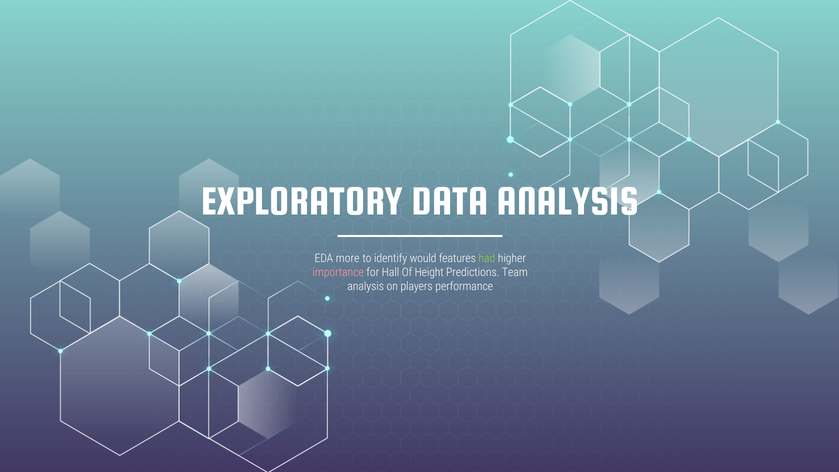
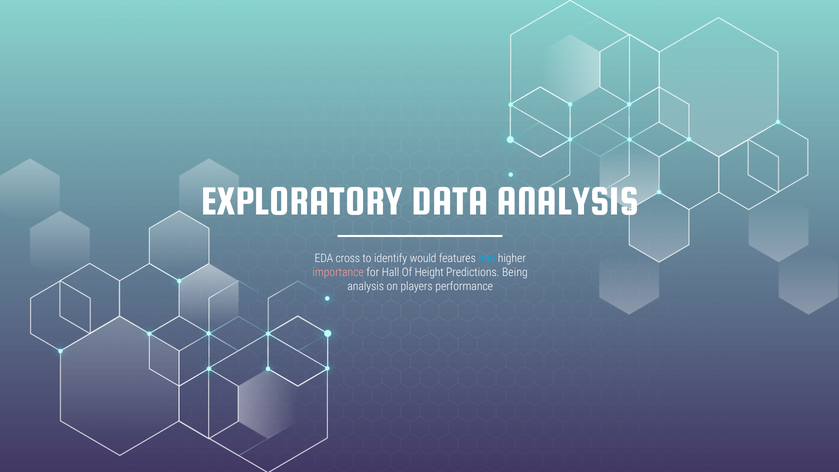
more: more -> cross
had colour: light green -> light blue
Team: Team -> Being
